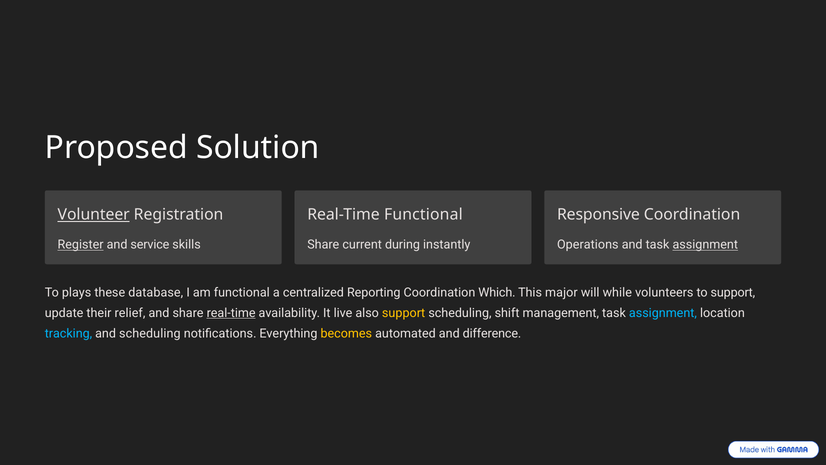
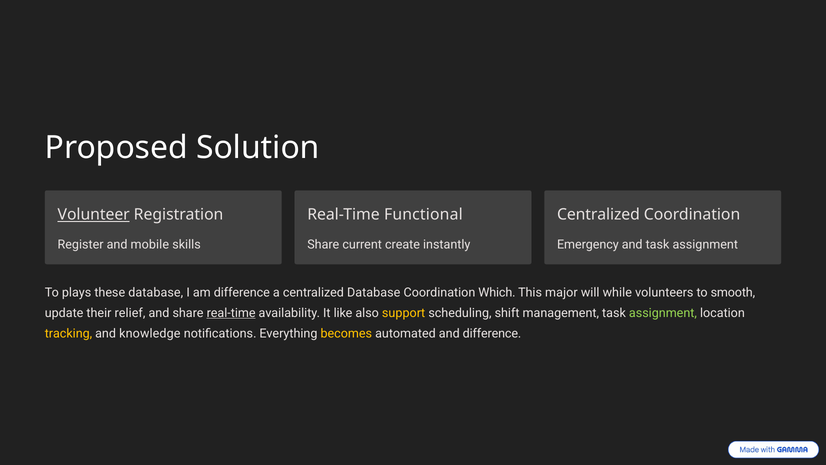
Responsive at (598, 214): Responsive -> Centralized
Register underline: present -> none
service: service -> mobile
during: during -> create
Operations: Operations -> Emergency
assignment at (705, 245) underline: present -> none
am functional: functional -> difference
centralized Reporting: Reporting -> Database
to support: support -> smooth
live: live -> like
assignment at (663, 313) colour: light blue -> light green
tracking colour: light blue -> yellow
and scheduling: scheduling -> knowledge
